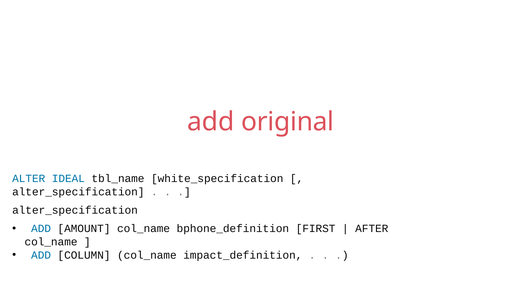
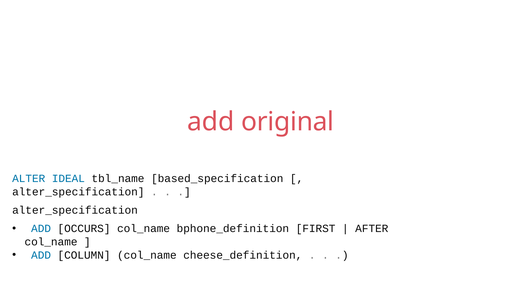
white_specification: white_specification -> based_specification
AMOUNT: AMOUNT -> OCCURS
impact_definition: impact_definition -> cheese_definition
